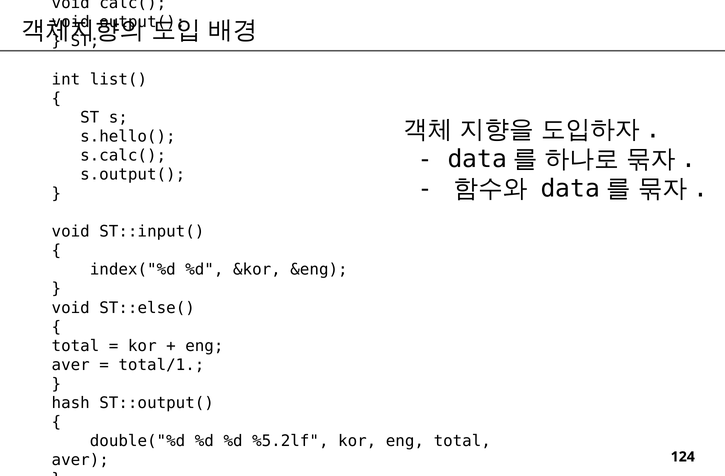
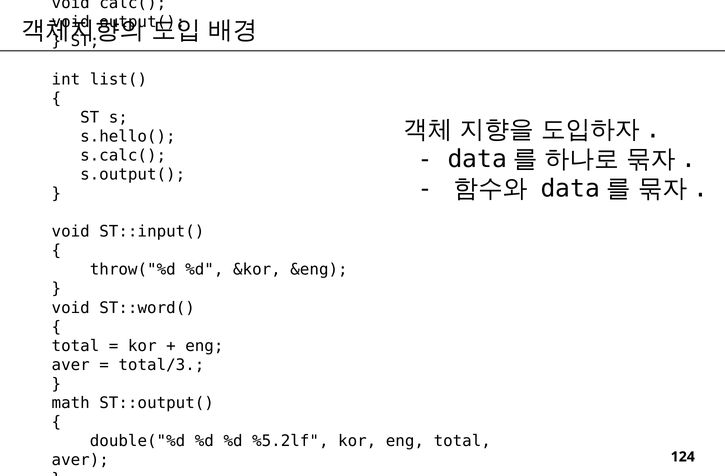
index("%d: index("%d -> throw("%d
ST::else(: ST::else( -> ST::word(
total/1: total/1 -> total/3
hash: hash -> math
